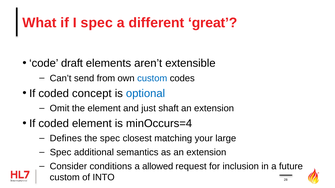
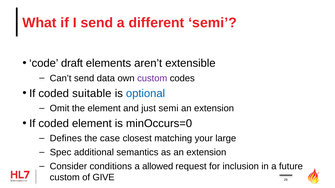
I spec: spec -> send
different great: great -> semi
from: from -> data
custom at (152, 78) colour: blue -> purple
concept: concept -> suitable
just shaft: shaft -> semi
minOccurs=4: minOccurs=4 -> minOccurs=0
the spec: spec -> case
INTO: INTO -> GIVE
